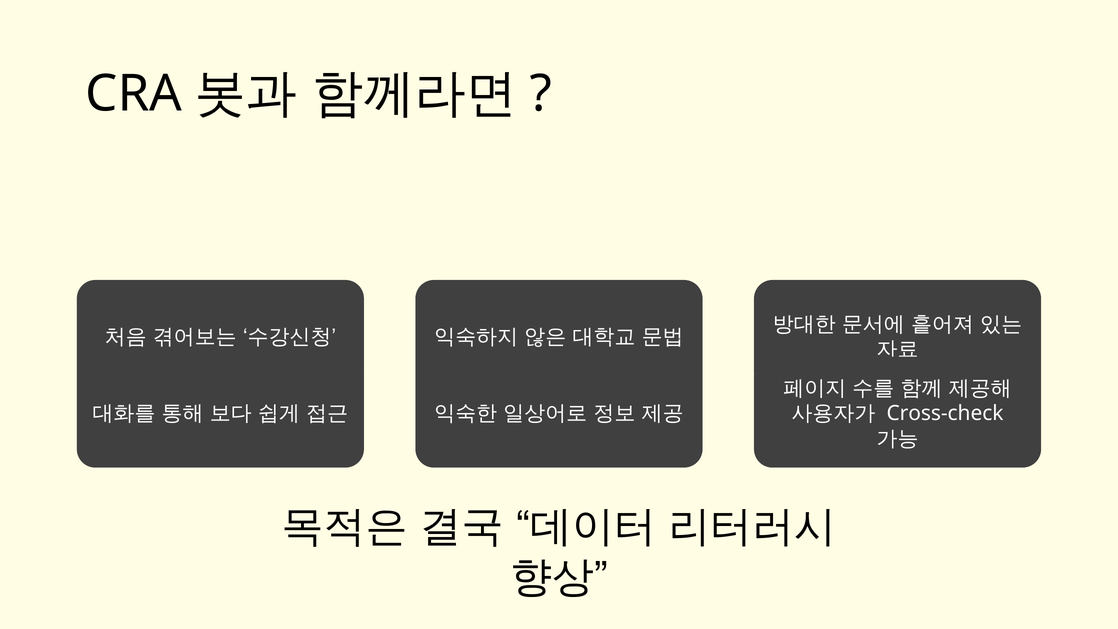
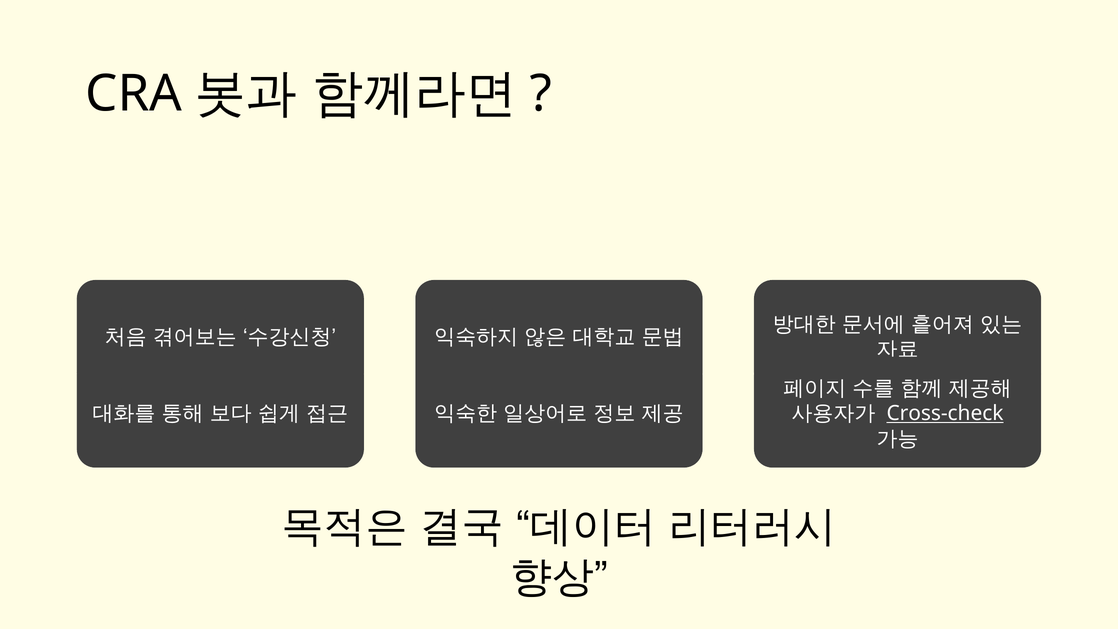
Cross-check underline: none -> present
